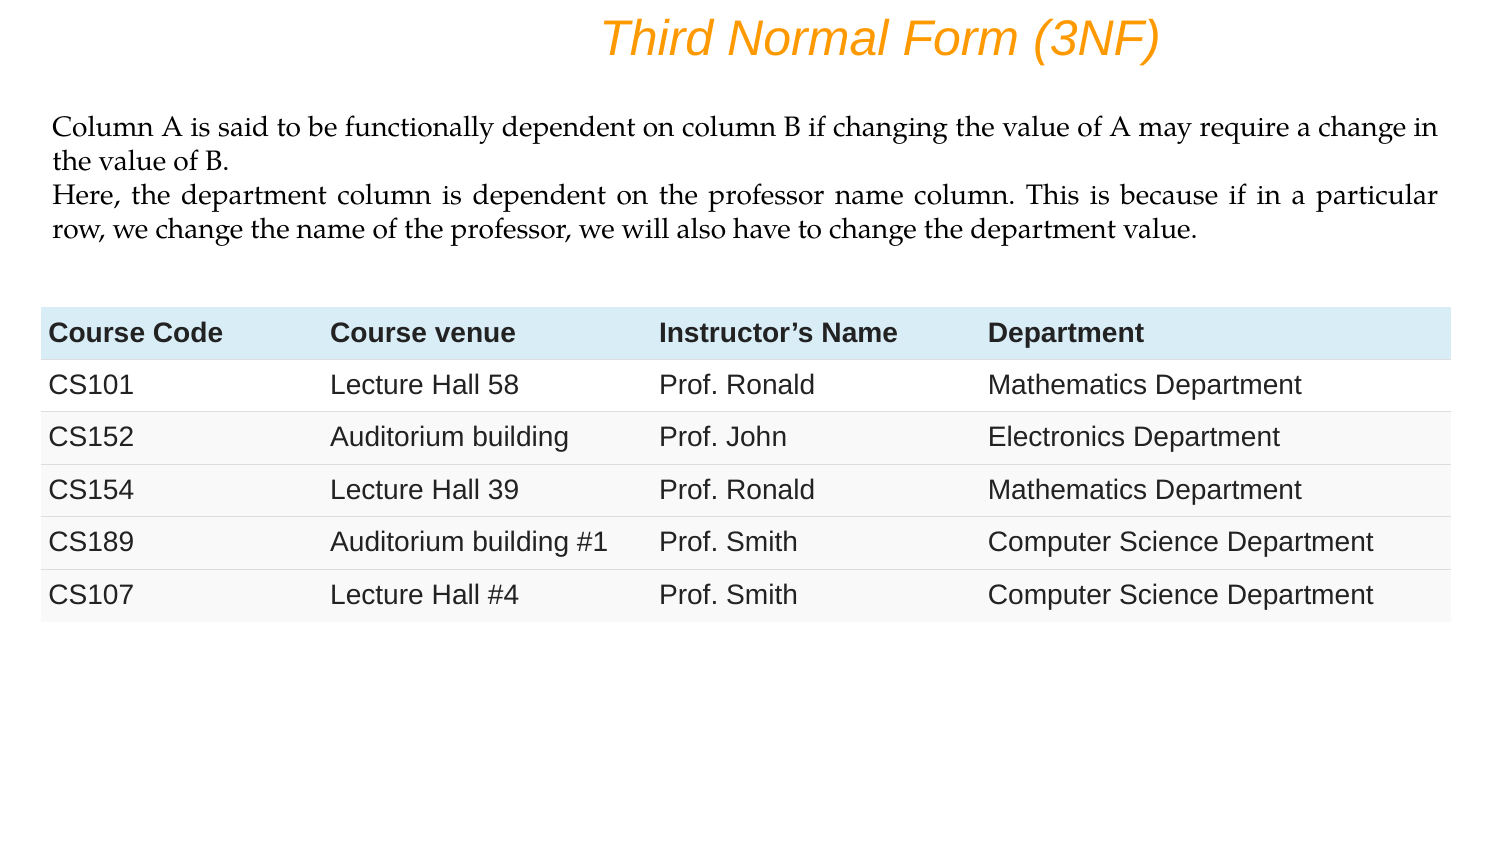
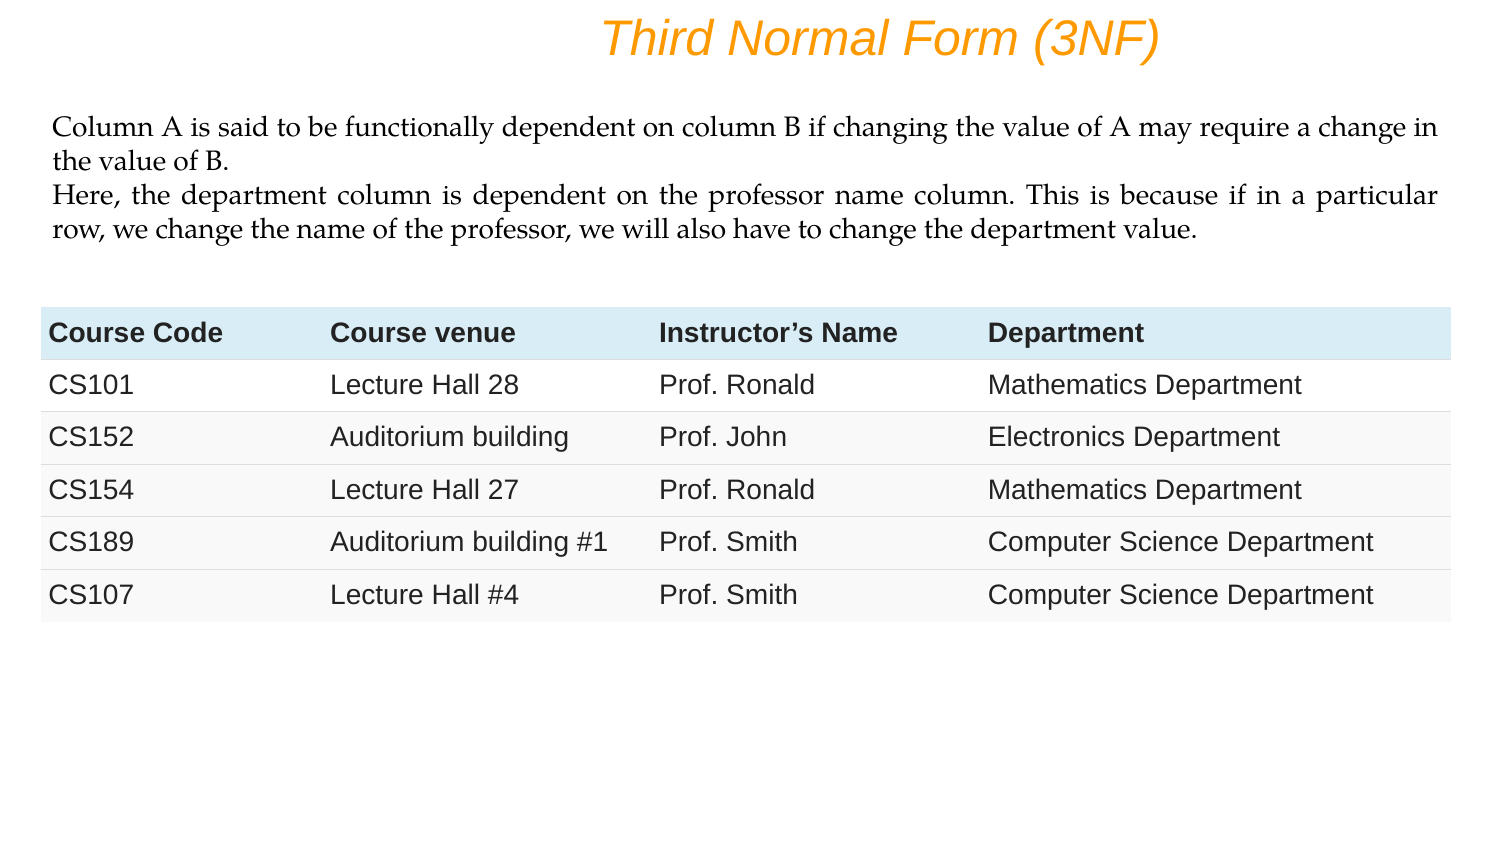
58: 58 -> 28
39: 39 -> 27
